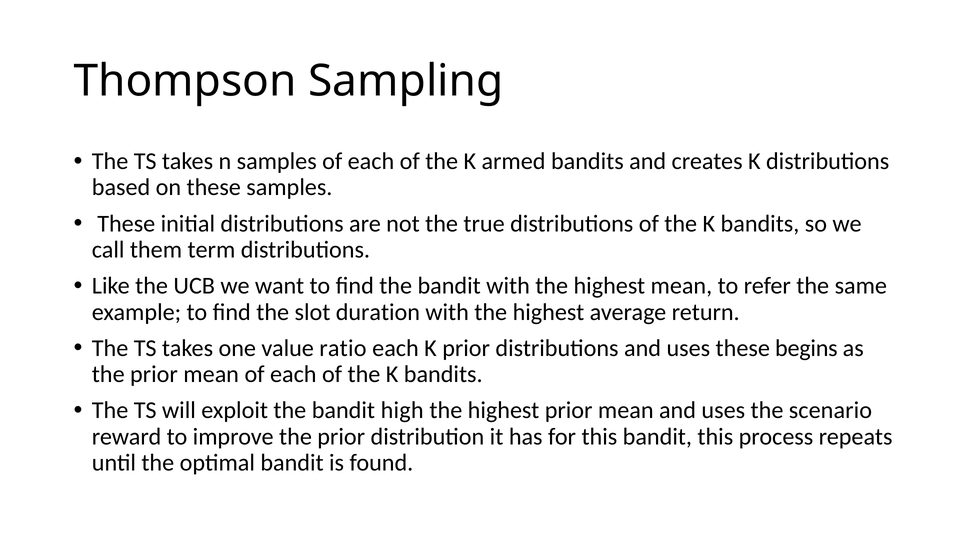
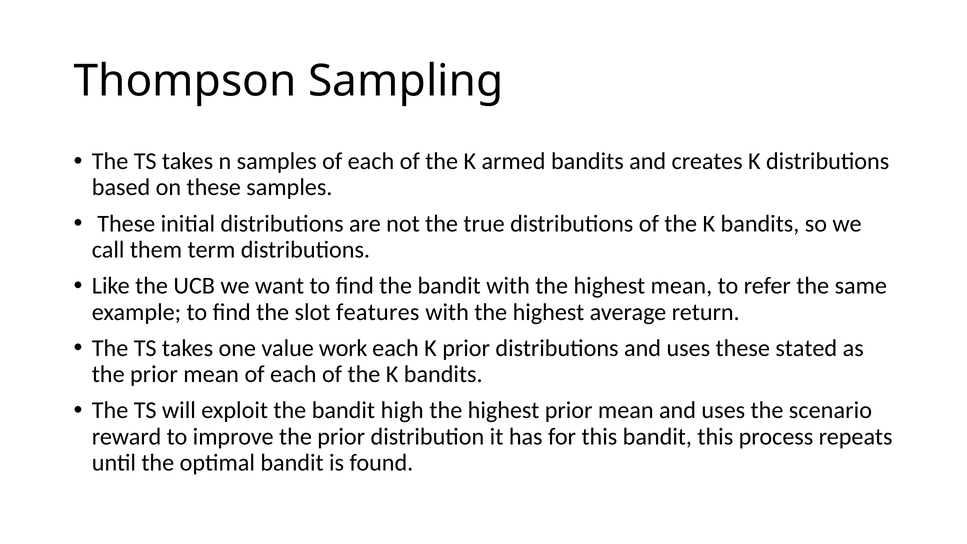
duration: duration -> features
ratio: ratio -> work
begins: begins -> stated
